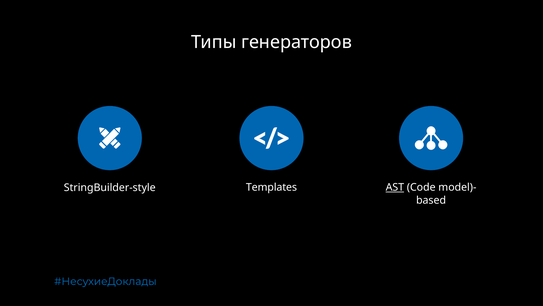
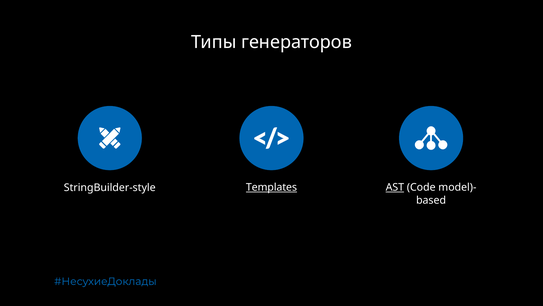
Templates underline: none -> present
